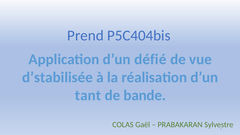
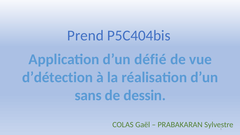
d’stabilisée: d’stabilisée -> d’détection
tant: tant -> sans
bande: bande -> dessin
